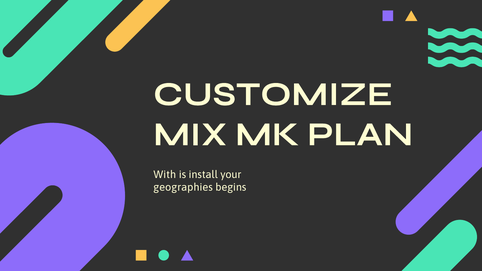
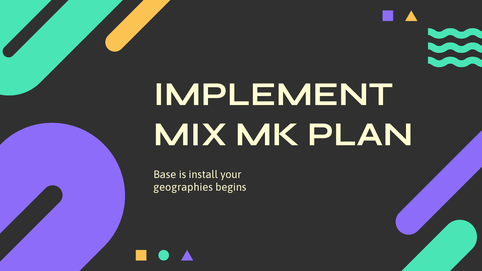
CUSTOMIZE: CUSTOMIZE -> IMPLEMENT
With: With -> Base
